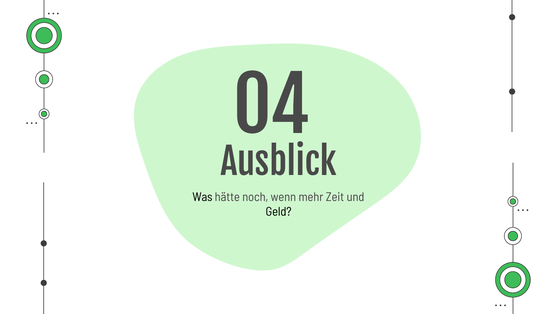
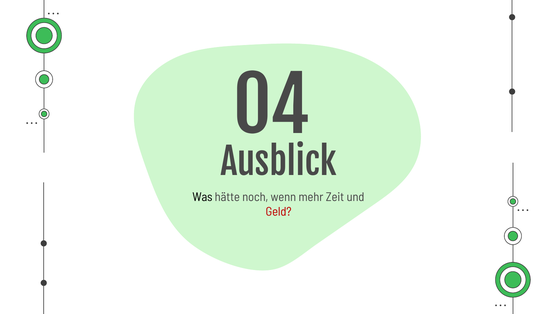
Geld colour: black -> red
